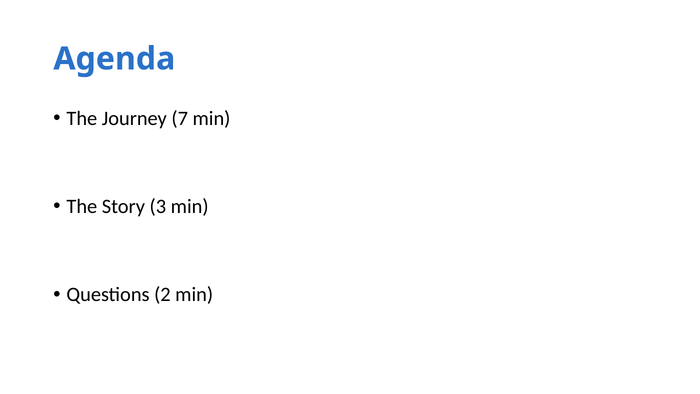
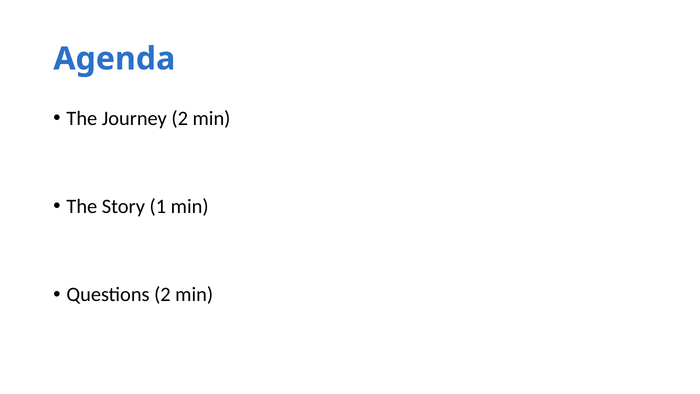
Journey 7: 7 -> 2
3: 3 -> 1
